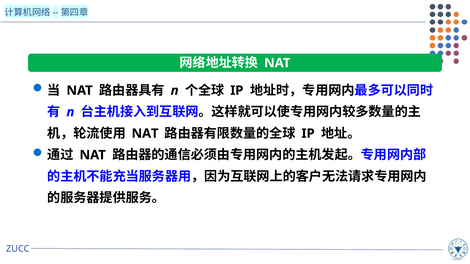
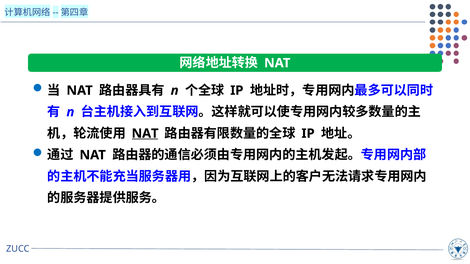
NAT at (145, 134) underline: none -> present
